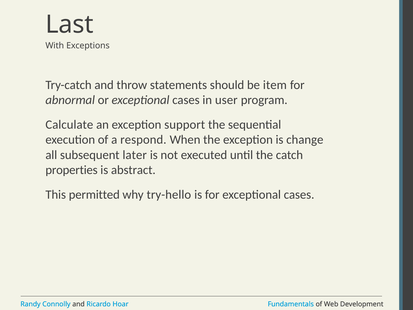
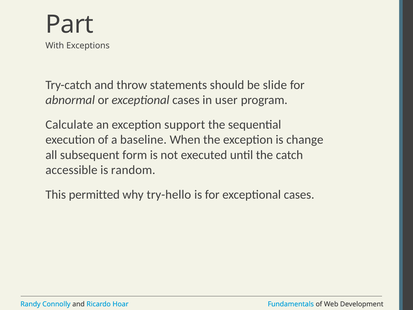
Last: Last -> Part
item: item -> slide
respond: respond -> baseline
later: later -> form
properties: properties -> accessible
abstract: abstract -> random
